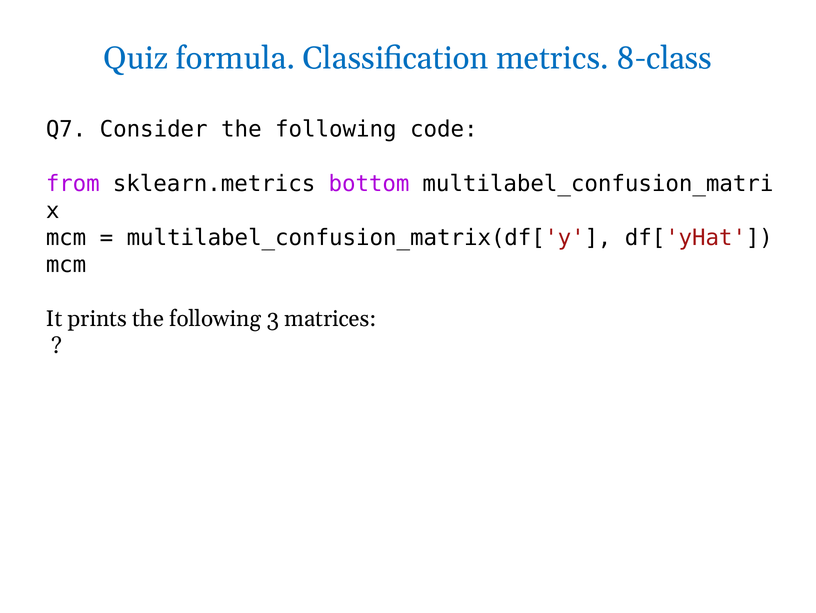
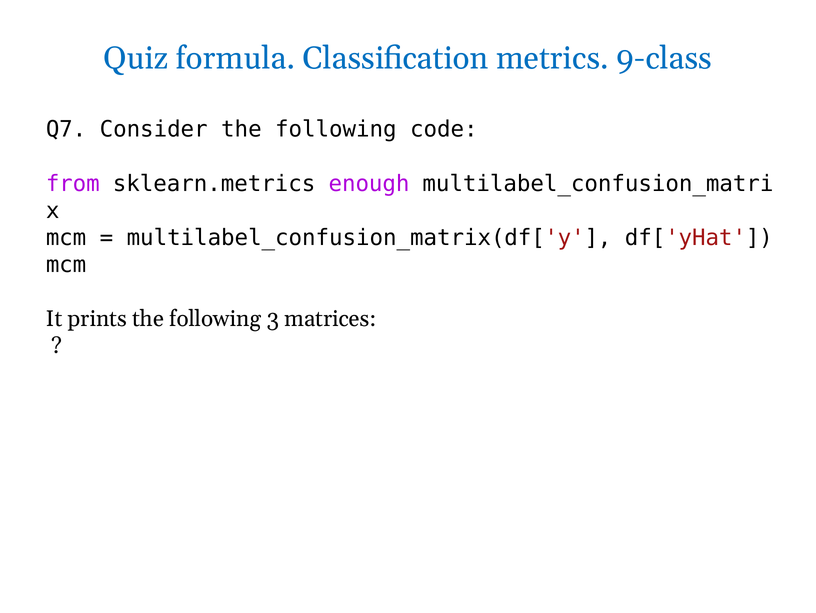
8-class: 8-class -> 9-class
bottom: bottom -> enough
